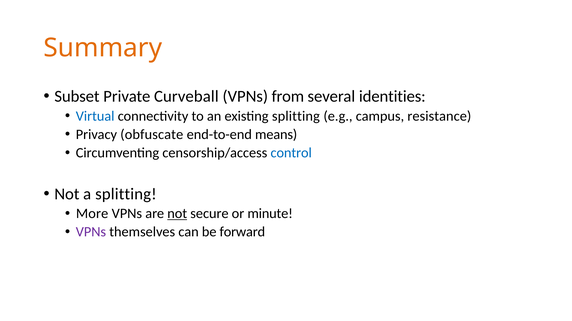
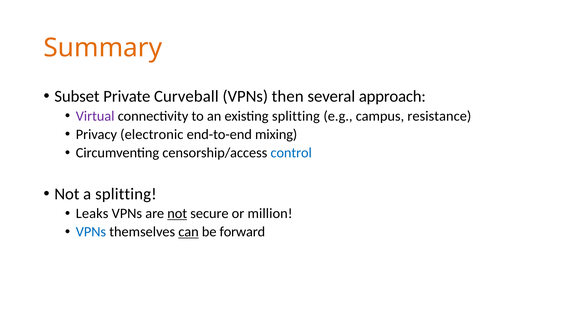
from: from -> then
identities: identities -> approach
Virtual colour: blue -> purple
obfuscate: obfuscate -> electronic
means: means -> mixing
More: More -> Leaks
minute: minute -> million
VPNs at (91, 232) colour: purple -> blue
can underline: none -> present
